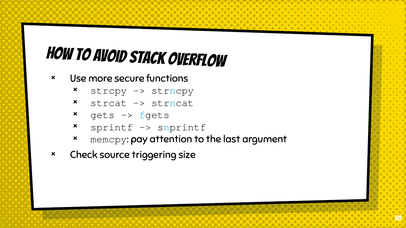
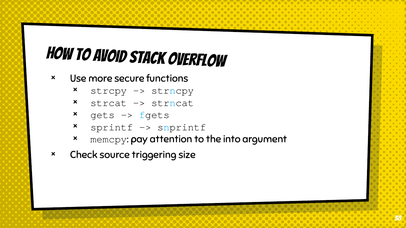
last: last -> into
